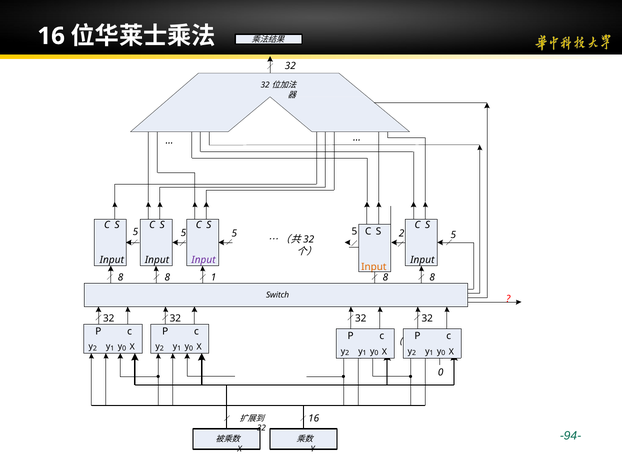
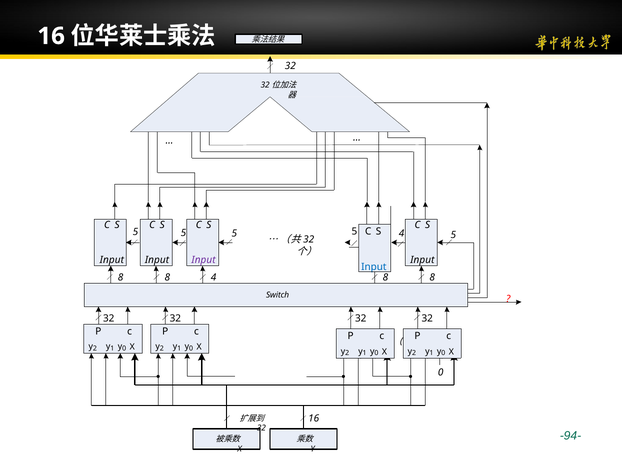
5 2: 2 -> 4
Input at (374, 267) colour: orange -> blue
8 1: 1 -> 4
